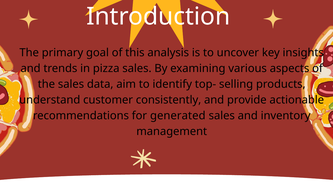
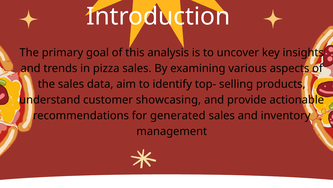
consistently: consistently -> showcasing
